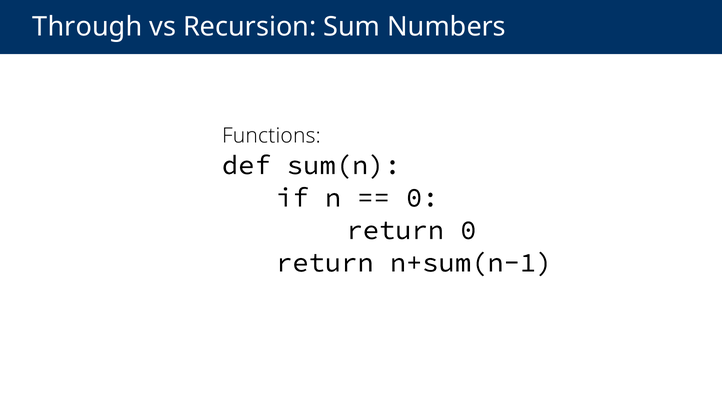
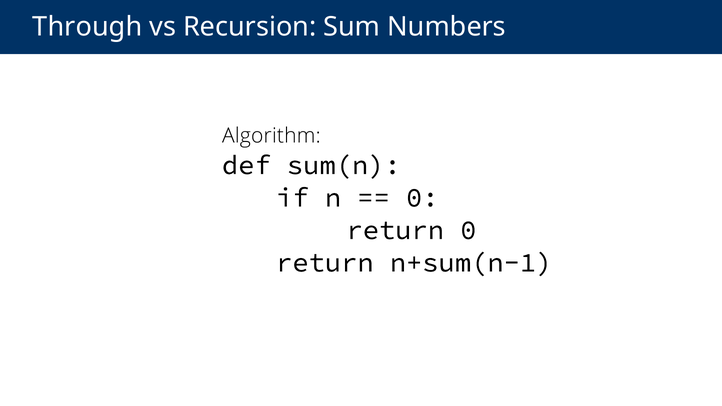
Functions: Functions -> Algorithm
